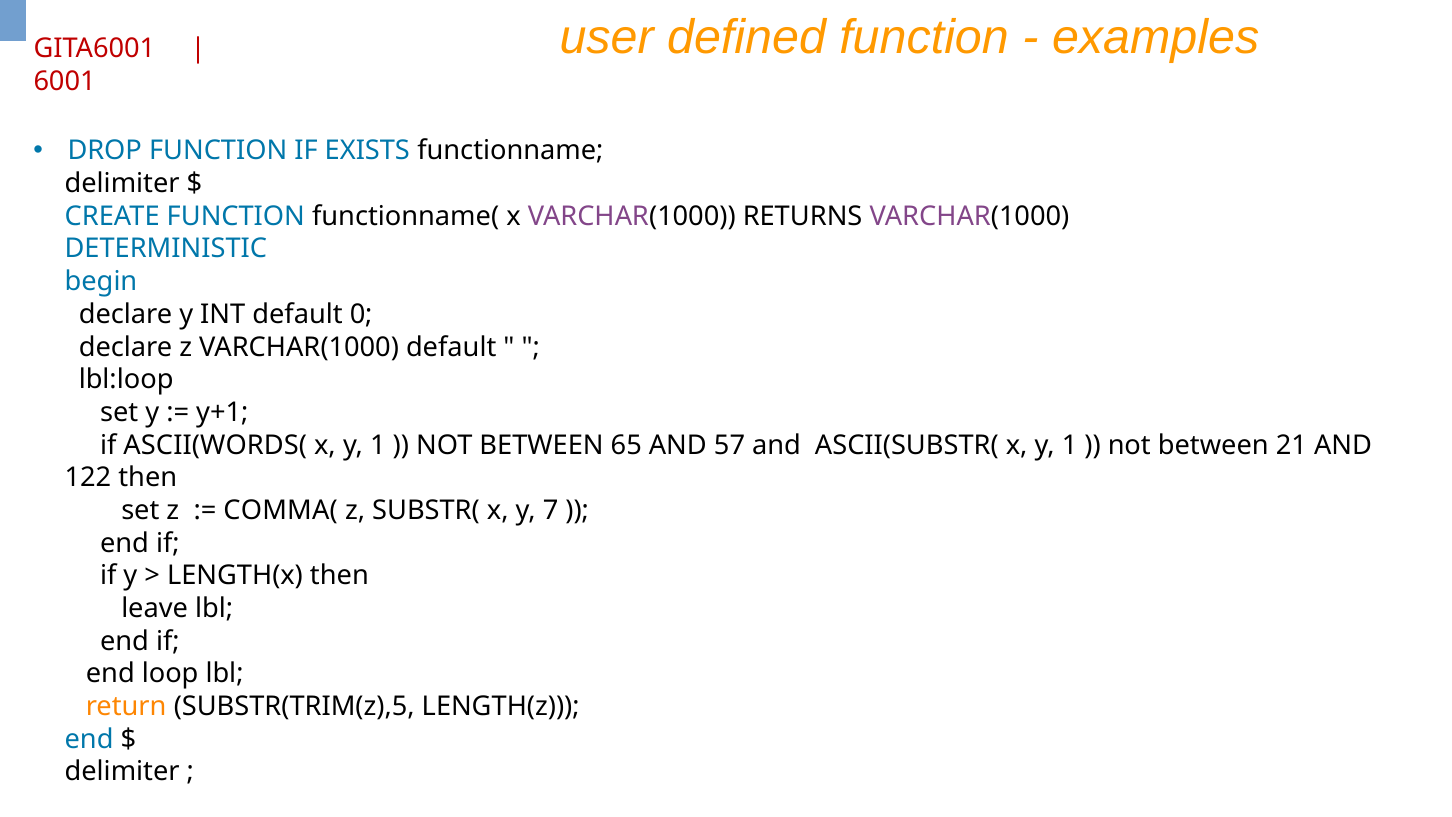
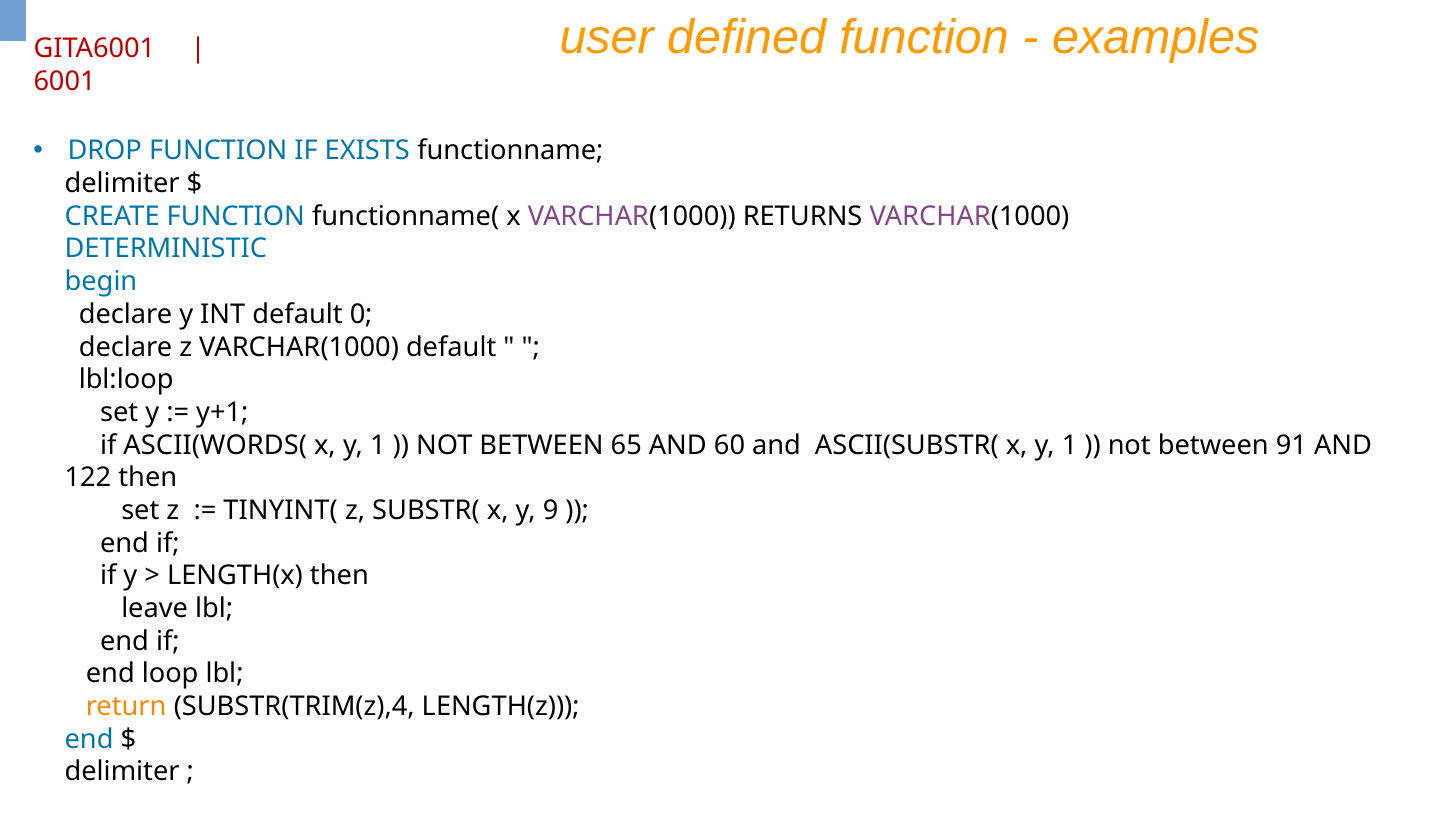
57: 57 -> 60
21: 21 -> 91
COMMA(: COMMA( -> TINYINT(
7: 7 -> 9
SUBSTR(TRIM(z),5: SUBSTR(TRIM(z),5 -> SUBSTR(TRIM(z),4
